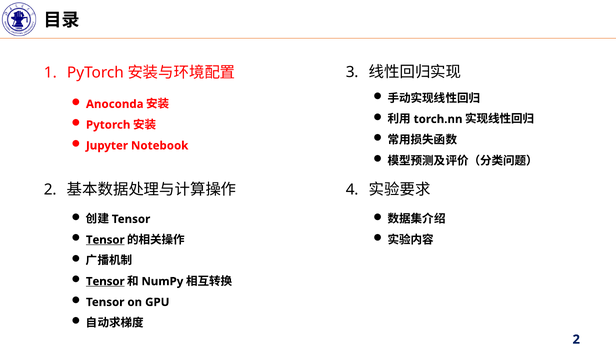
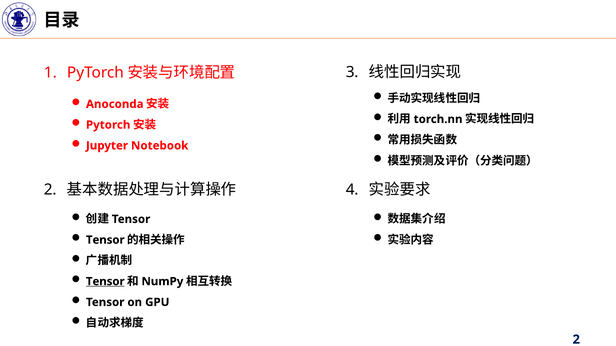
Tensor at (105, 240) underline: present -> none
